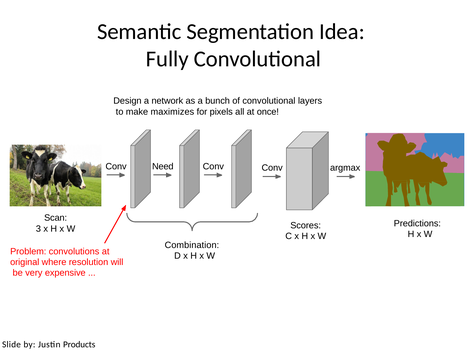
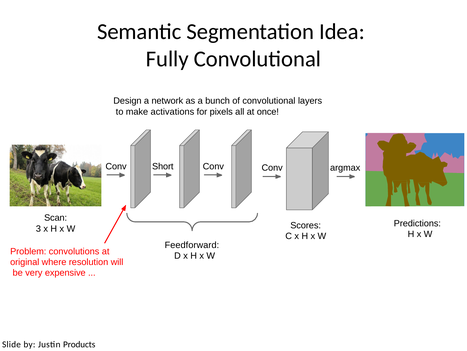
maximizes: maximizes -> activations
Need: Need -> Short
Combination: Combination -> Feedforward
